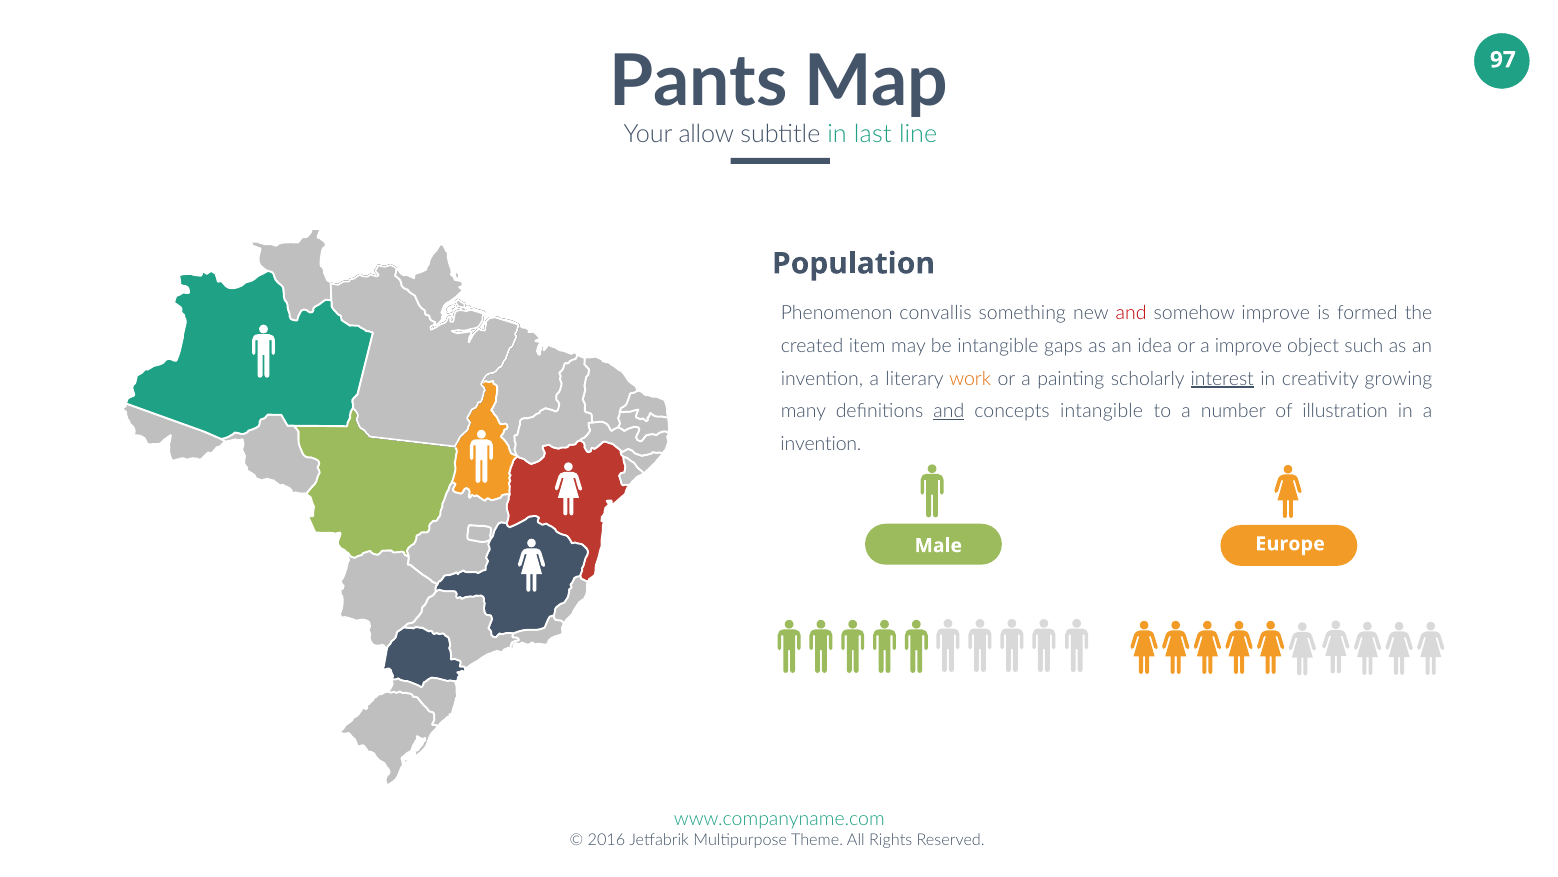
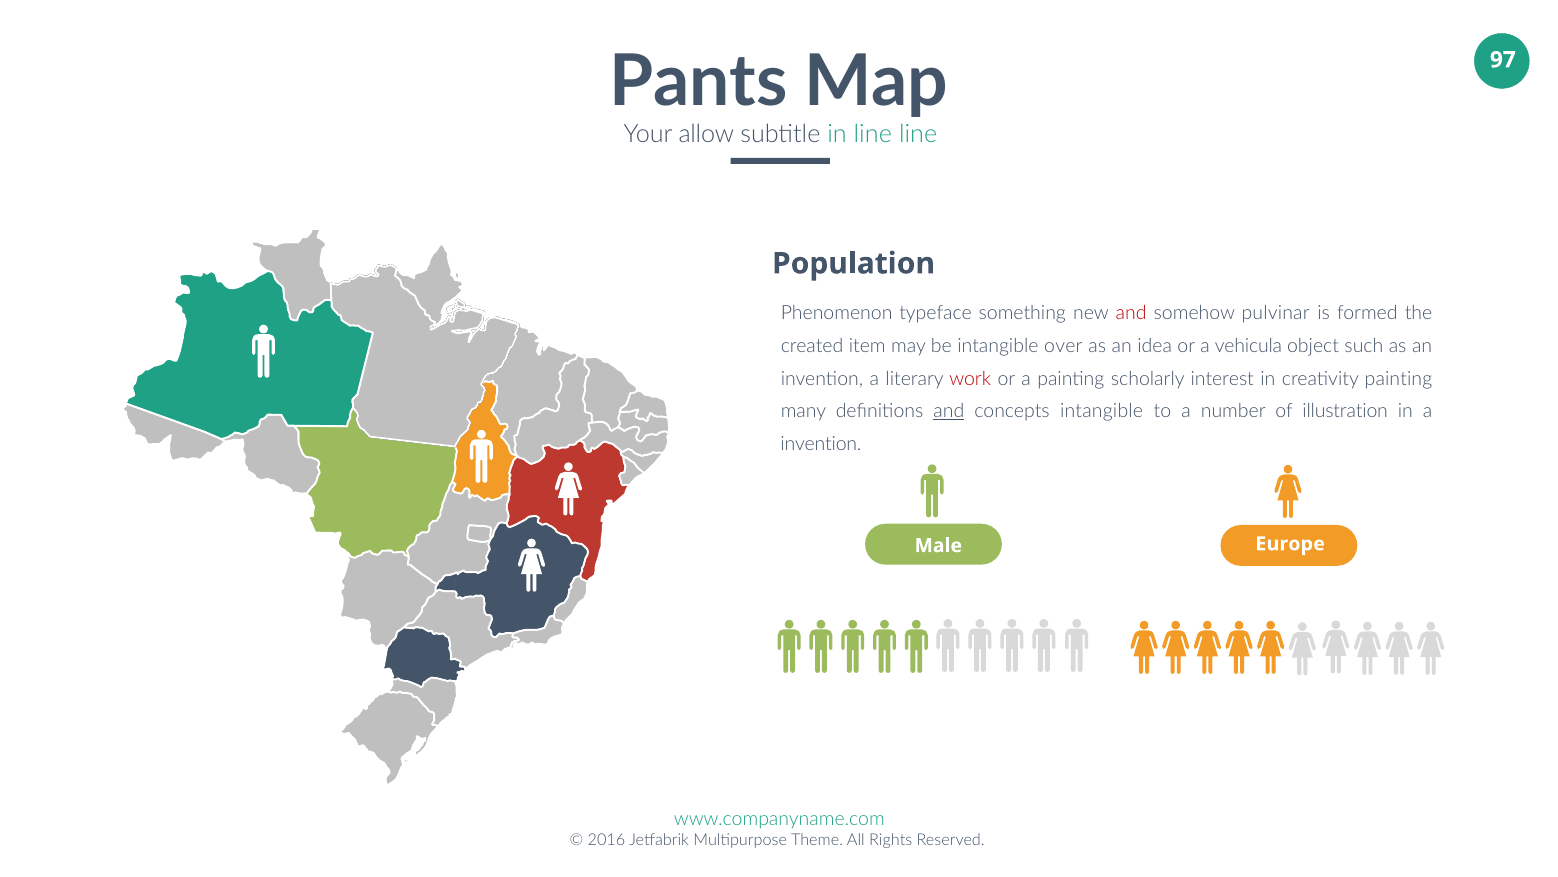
in last: last -> line
convallis: convallis -> typeface
somehow improve: improve -> pulvinar
gaps: gaps -> over
a improve: improve -> vehicula
work colour: orange -> red
interest underline: present -> none
creativity growing: growing -> painting
